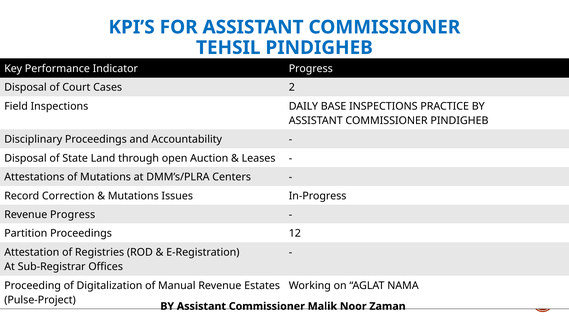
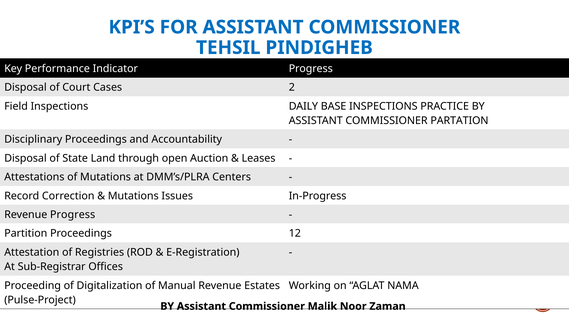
COMMISSIONER PINDIGHEB: PINDIGHEB -> PARTATION
